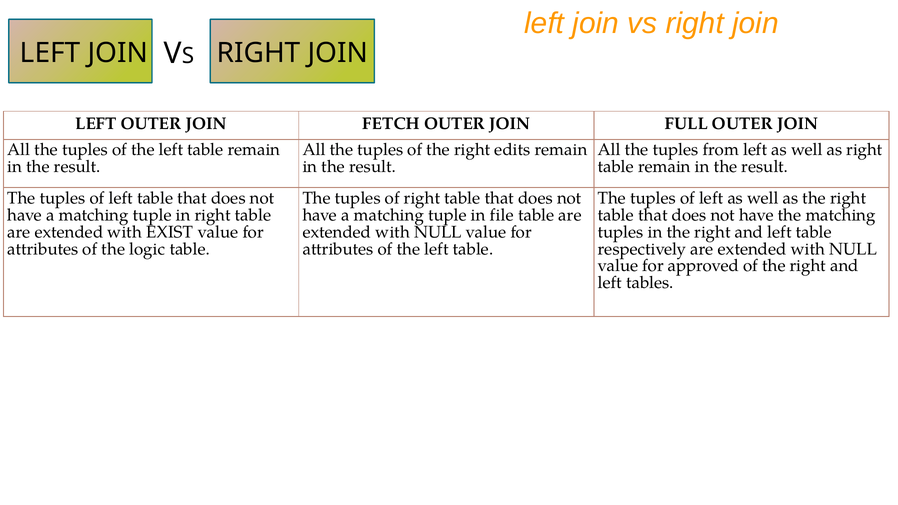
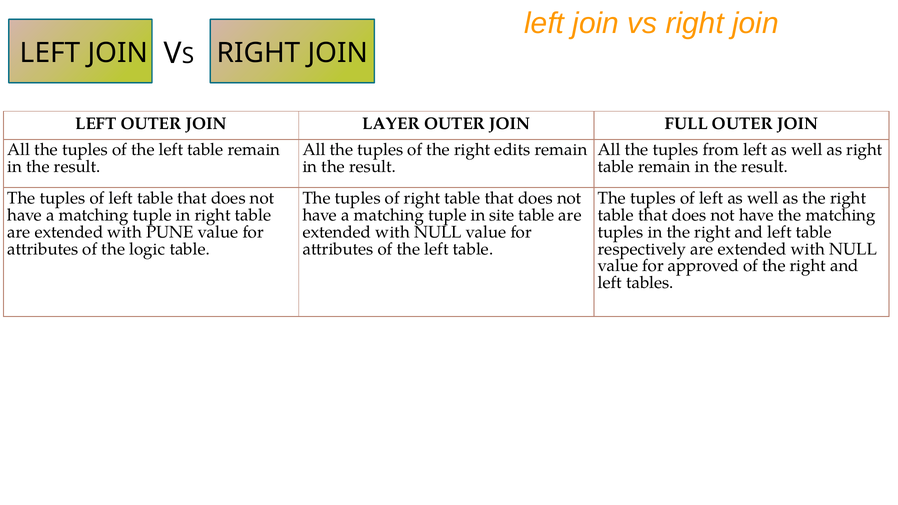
FETCH: FETCH -> LAYER
file: file -> site
EXIST: EXIST -> PUNE
